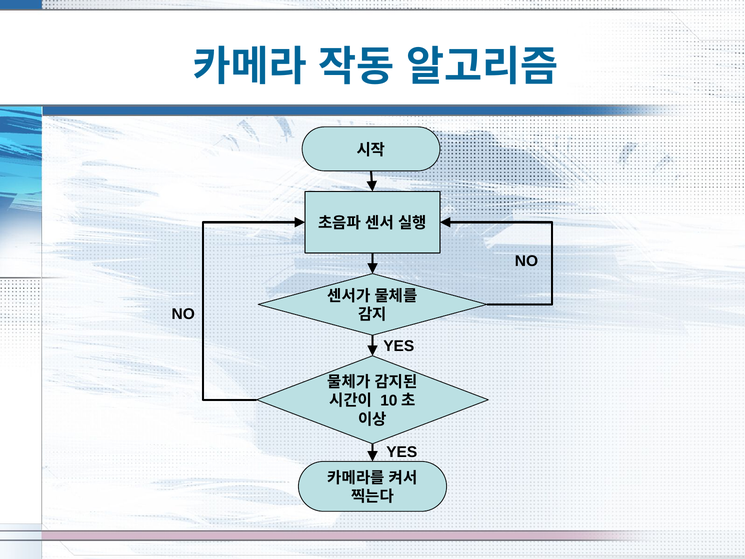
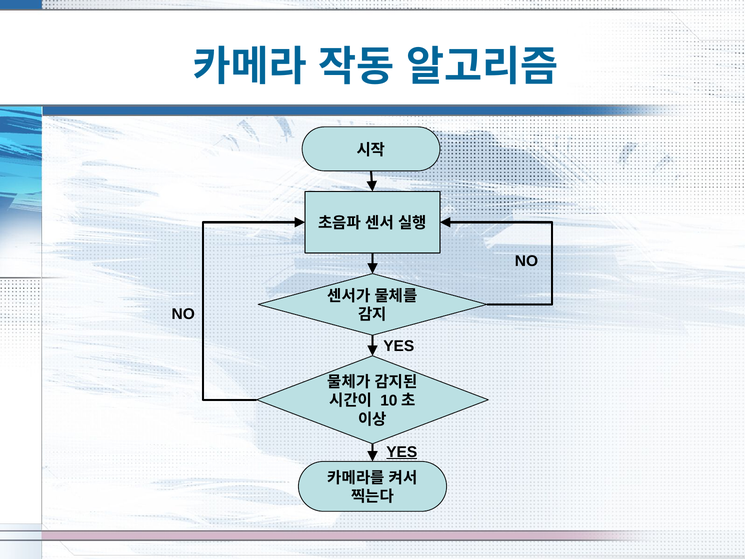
YES at (402, 452) underline: none -> present
